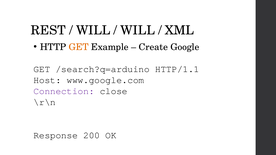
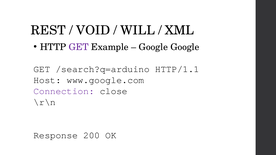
WILL at (93, 30): WILL -> VOID
GET at (79, 47) colour: orange -> purple
Create at (153, 47): Create -> Google
